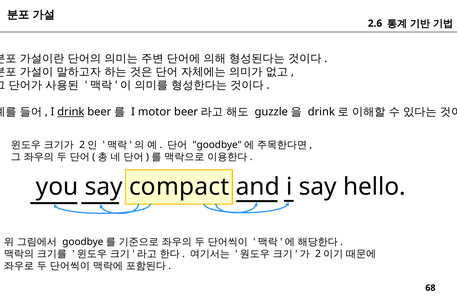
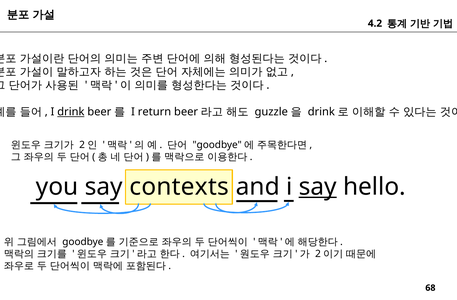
2.6: 2.6 -> 4.2
motor: motor -> return
compact: compact -> contexts
say at (318, 187) underline: none -> present
